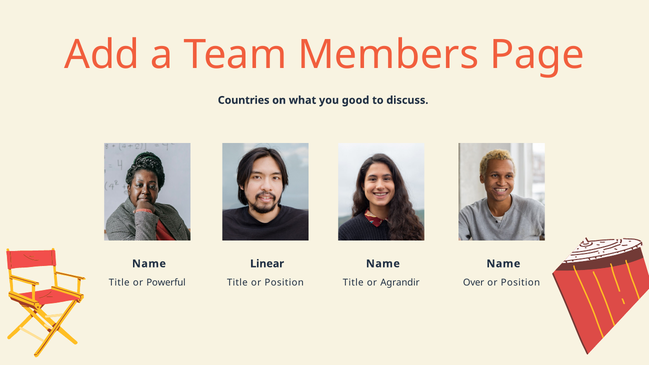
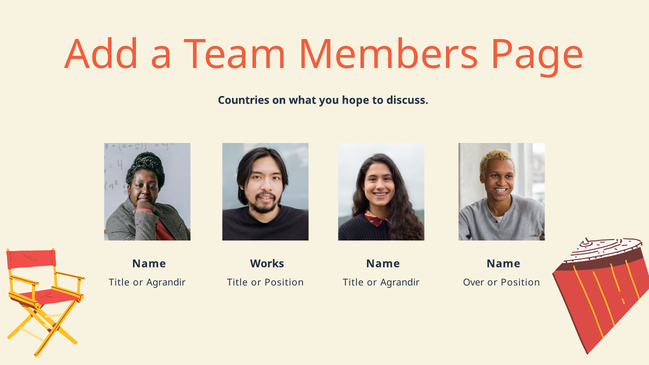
good: good -> hope
Linear: Linear -> Works
Powerful at (166, 283): Powerful -> Agrandir
